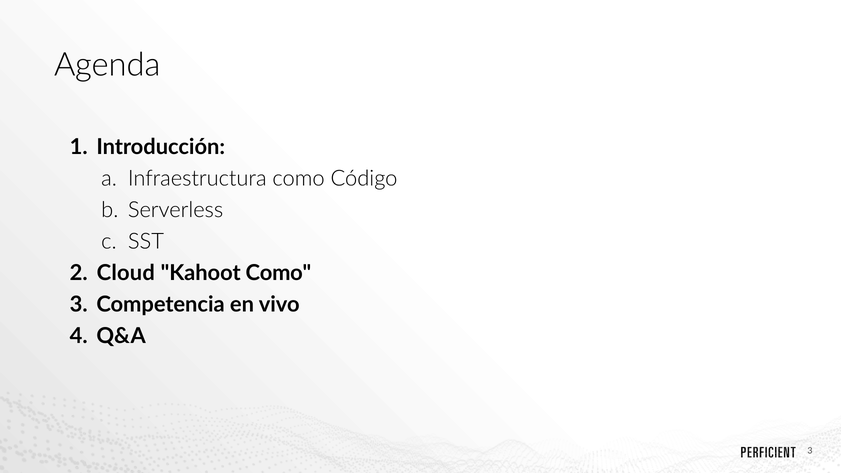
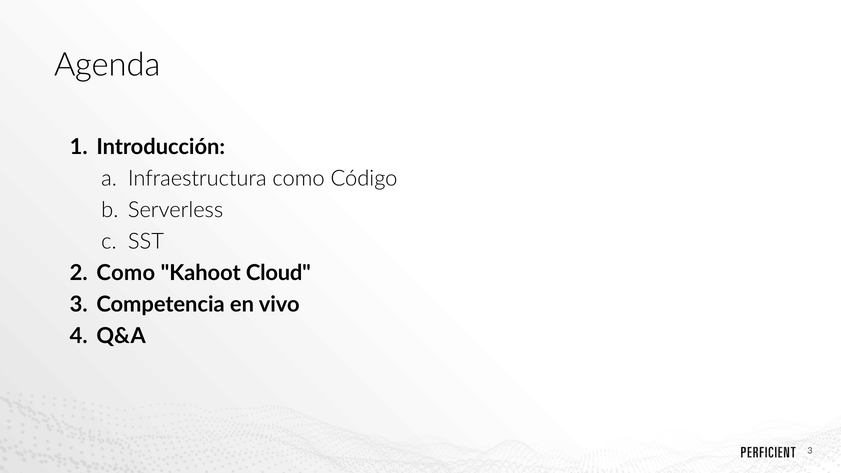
Cloud at (126, 273): Cloud -> Como
Kahoot Como: Como -> Cloud
